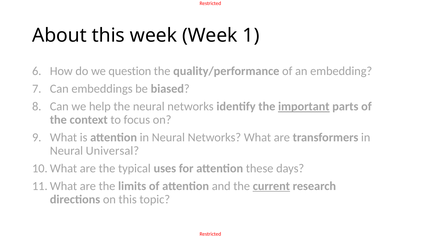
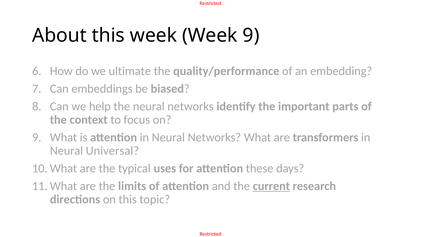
Week 1: 1 -> 9
question: question -> ultimate
important underline: present -> none
